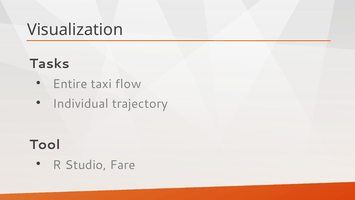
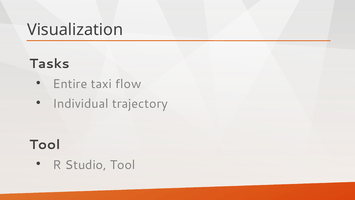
Studio Fare: Fare -> Tool
